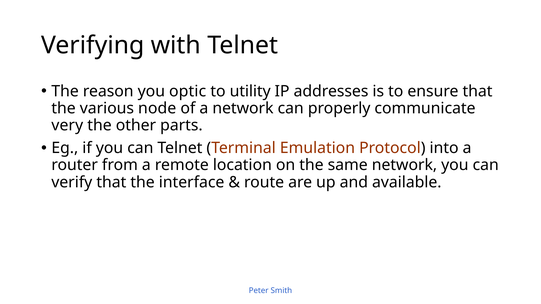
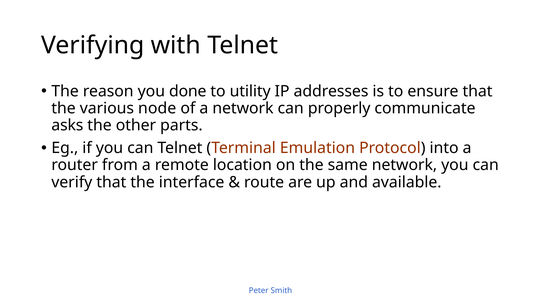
optic: optic -> done
very: very -> asks
